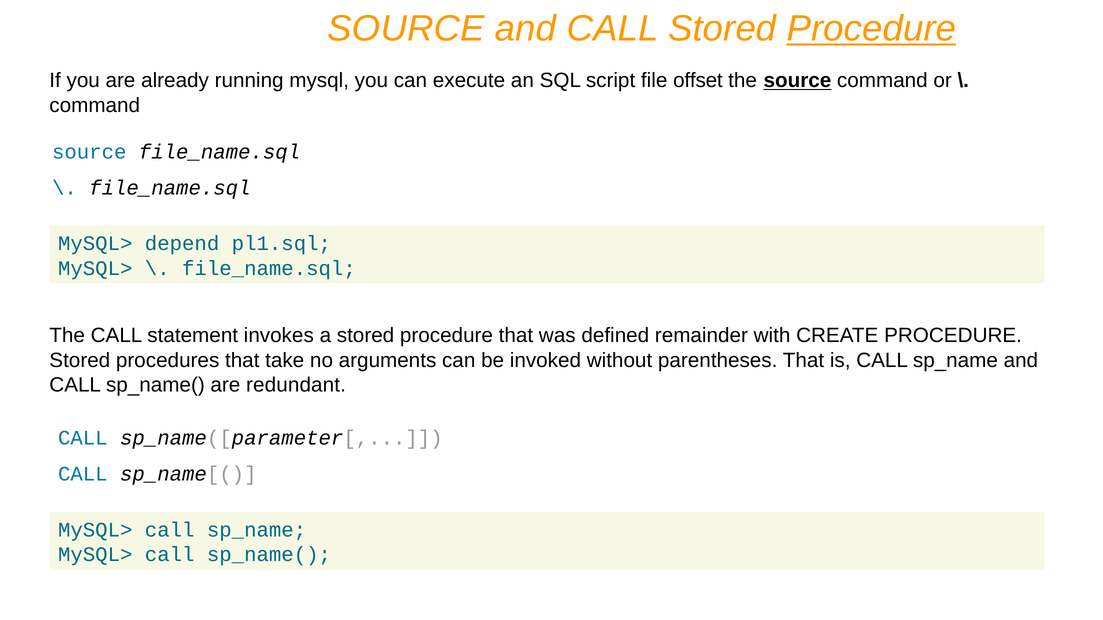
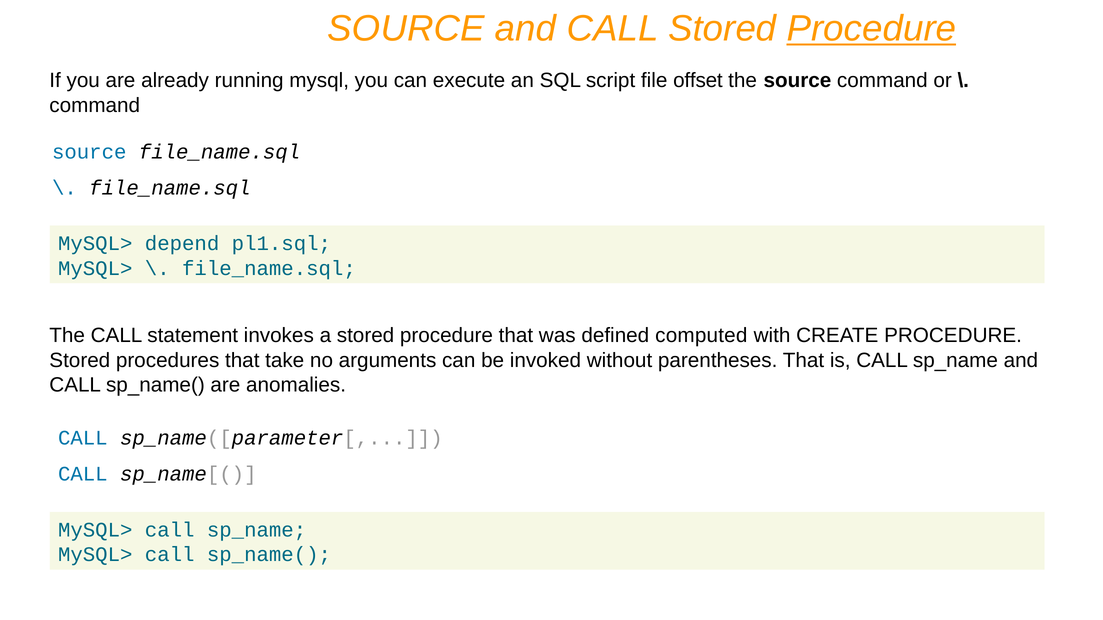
source at (797, 81) underline: present -> none
remainder: remainder -> computed
redundant: redundant -> anomalies
